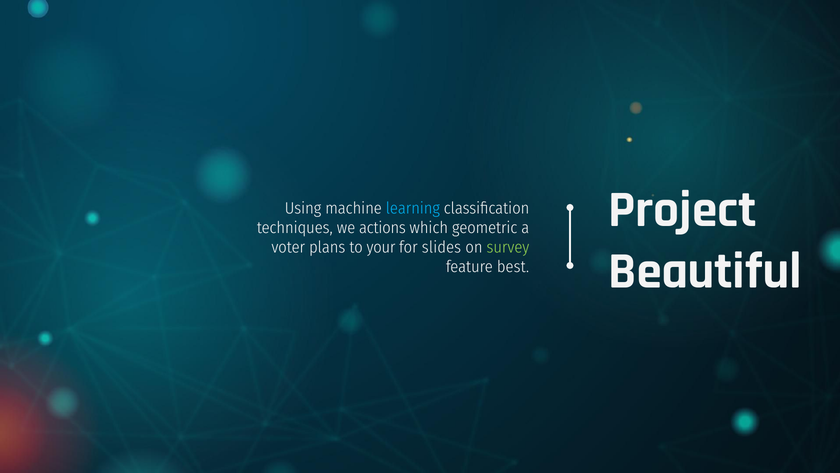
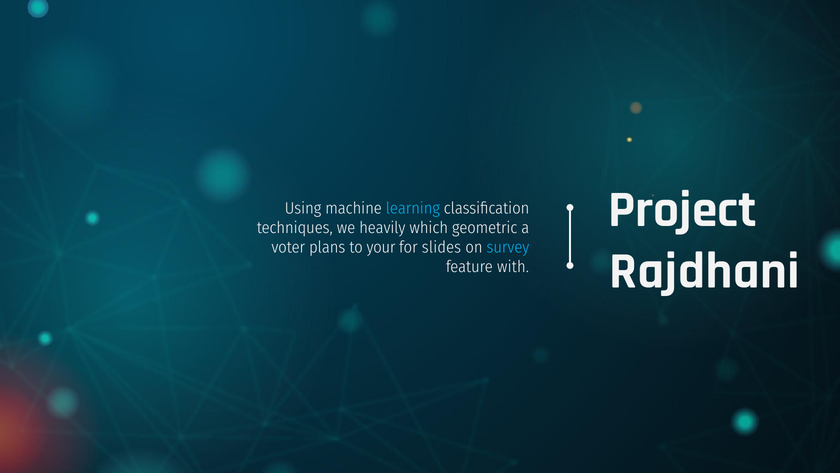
actions: actions -> heavily
survey colour: light green -> light blue
Beautiful: Beautiful -> Rajdhani
best: best -> with
